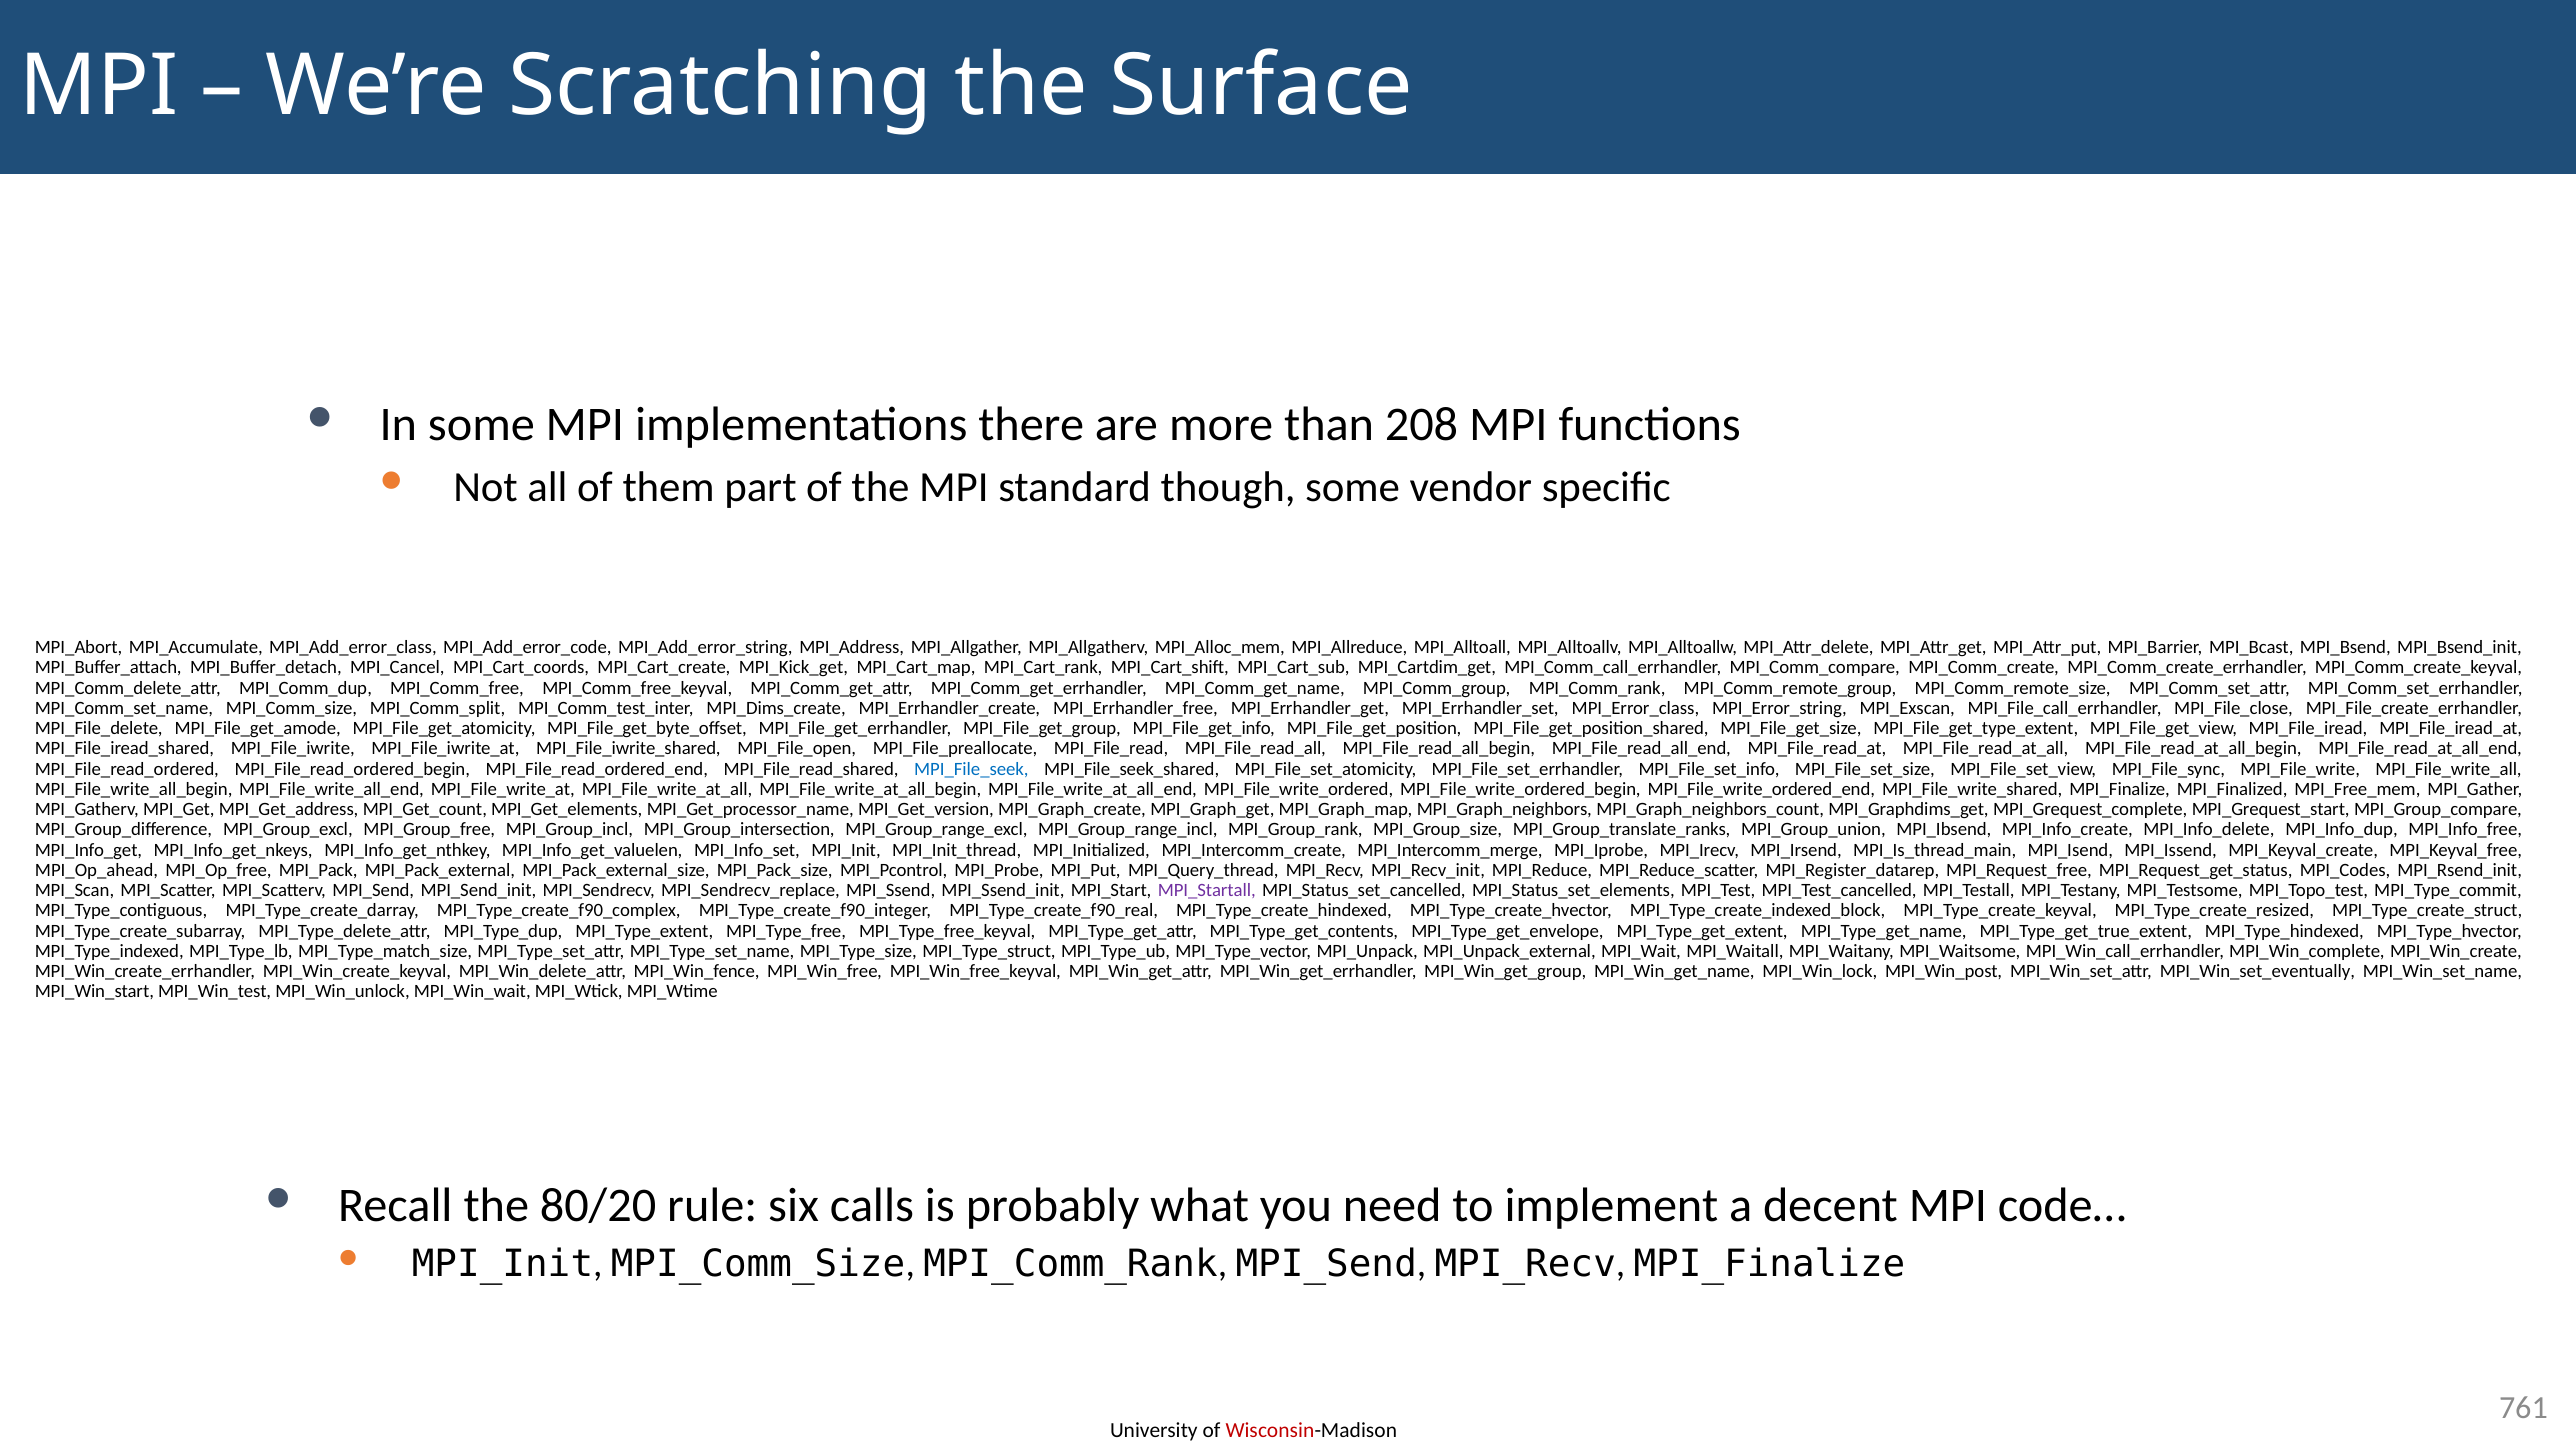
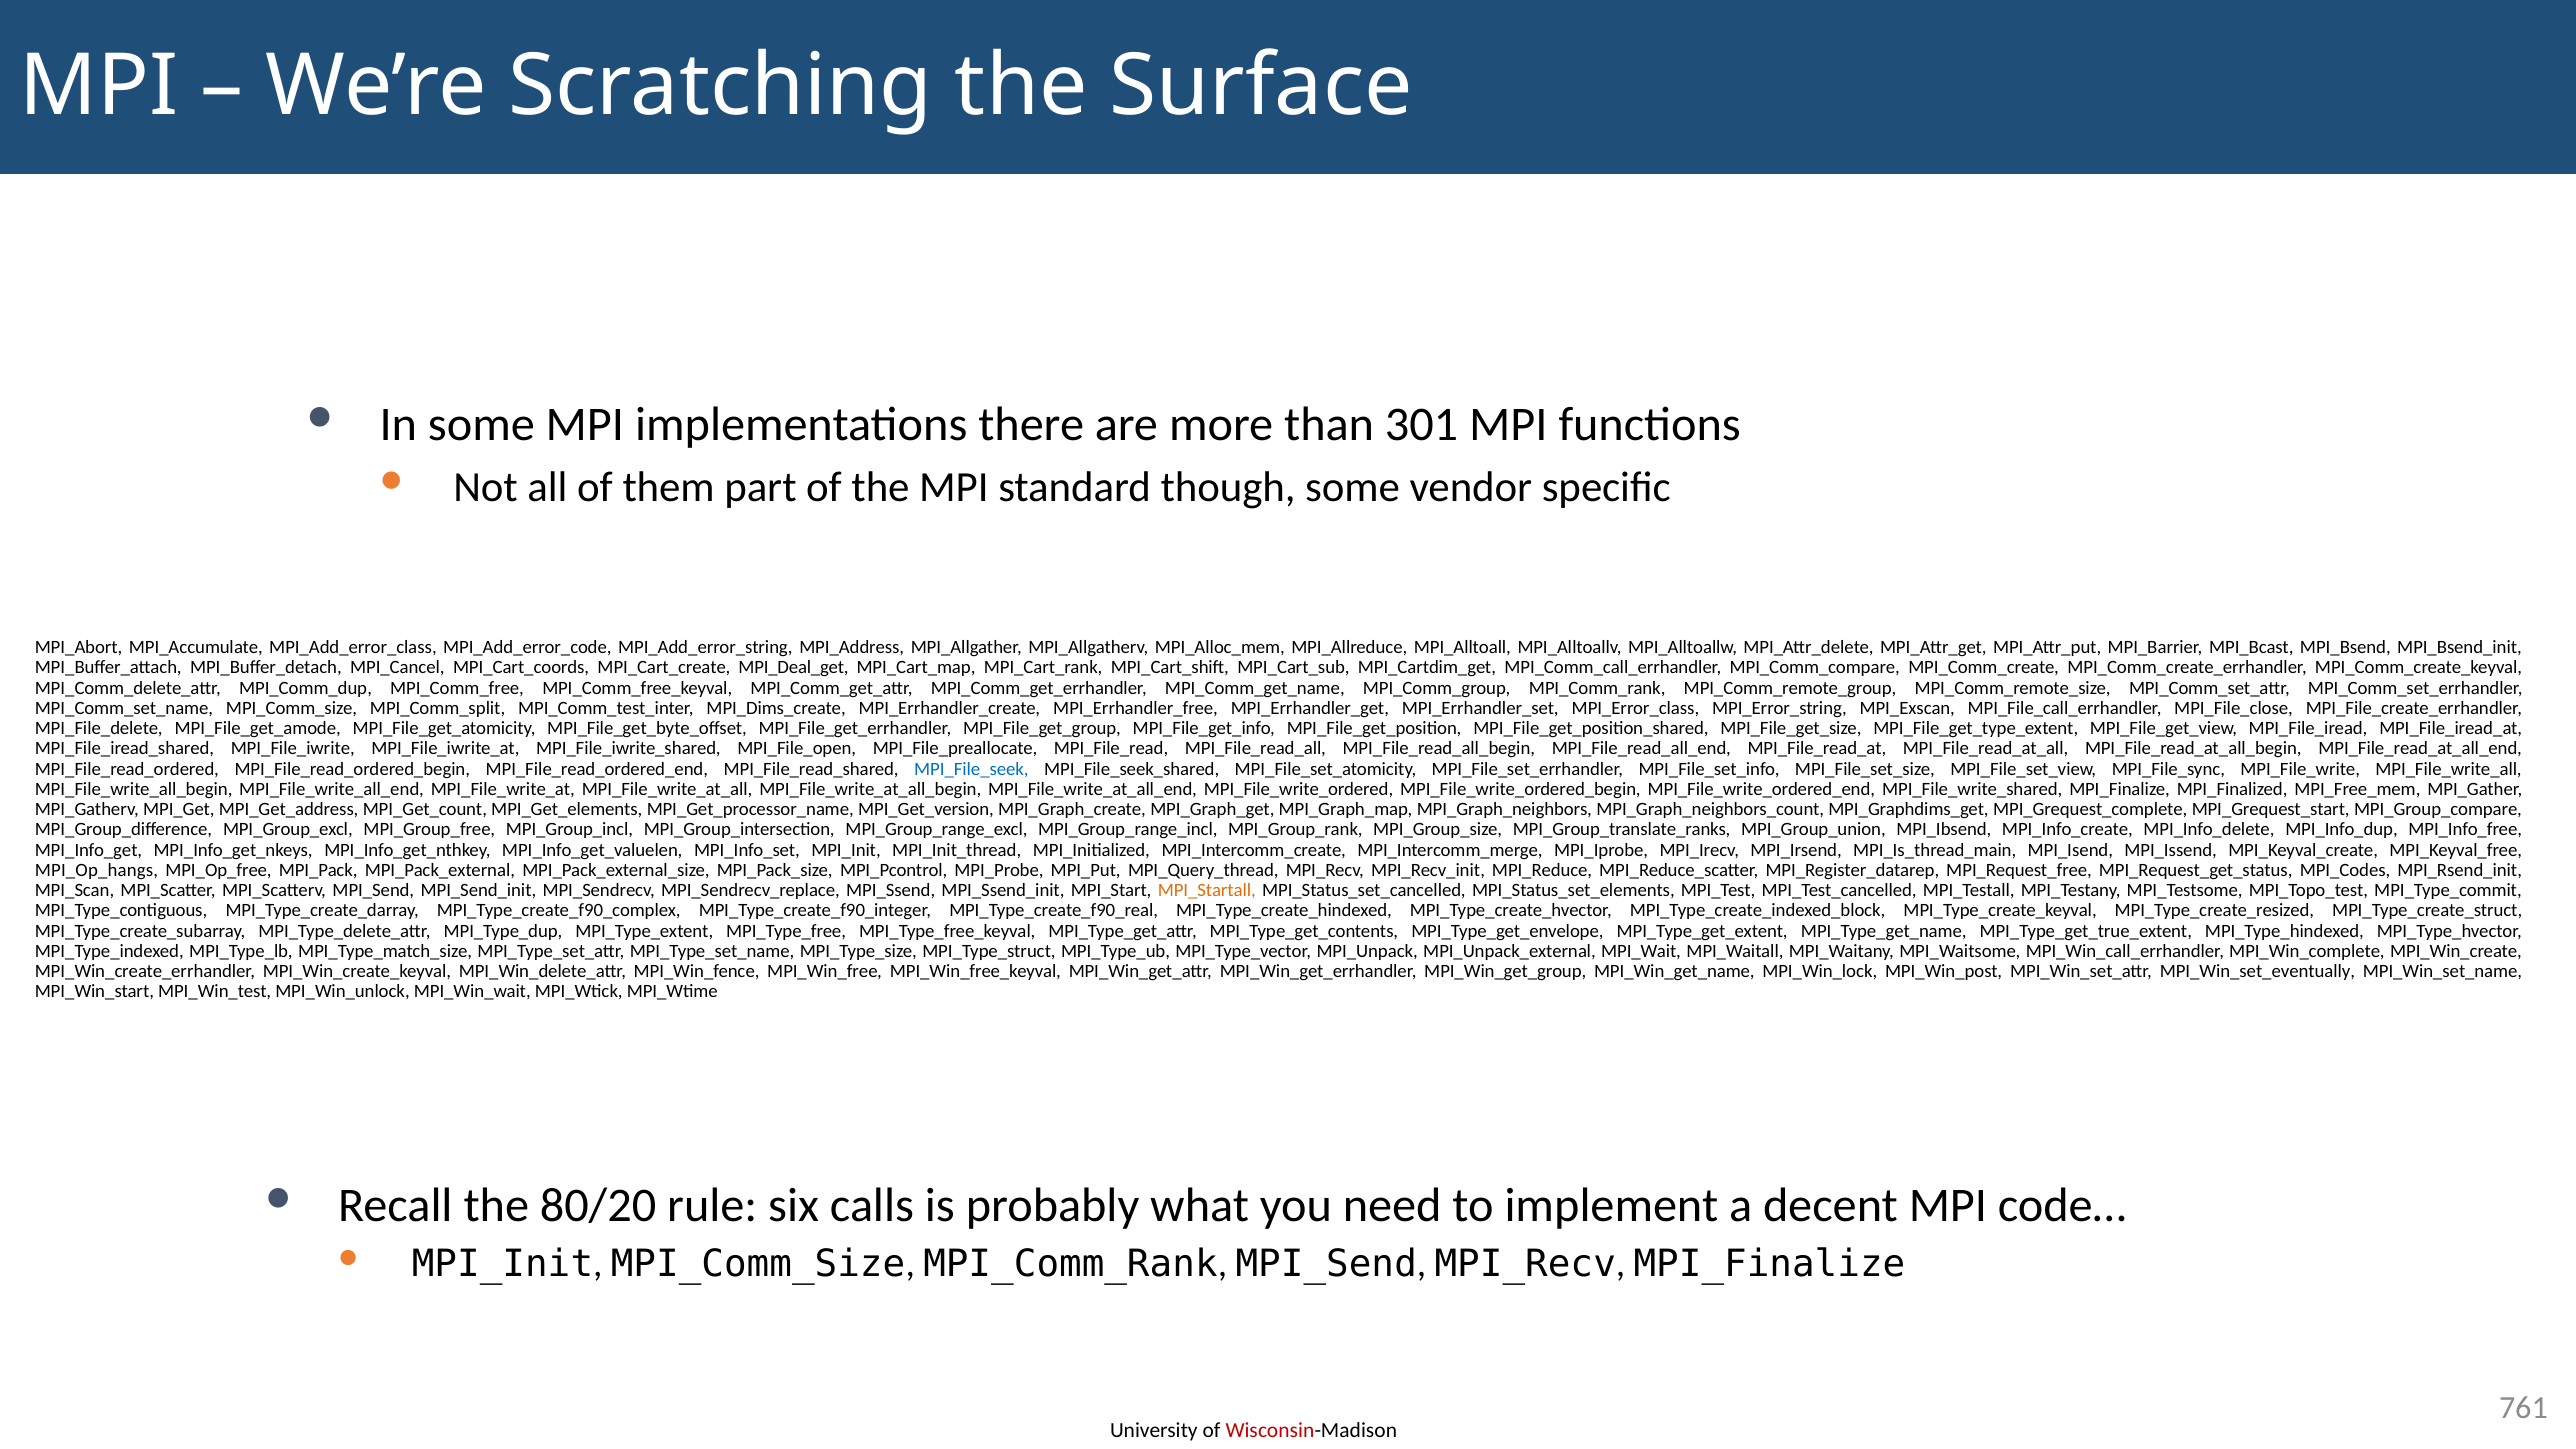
208: 208 -> 301
MPI_Kick_get: MPI_Kick_get -> MPI_Deal_get
MPI_Op_ahead: MPI_Op_ahead -> MPI_Op_hangs
MPI_Startall colour: purple -> orange
